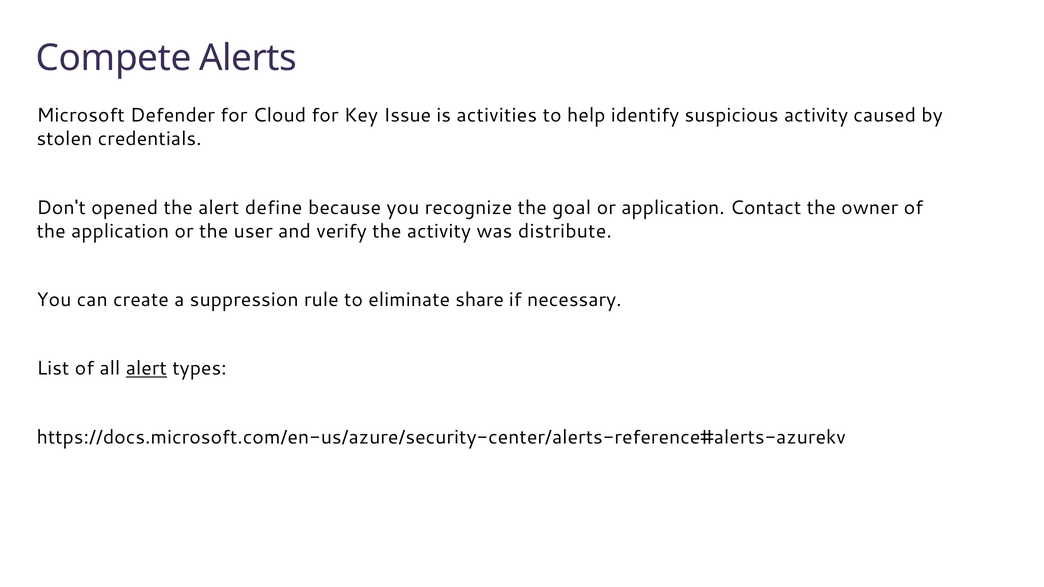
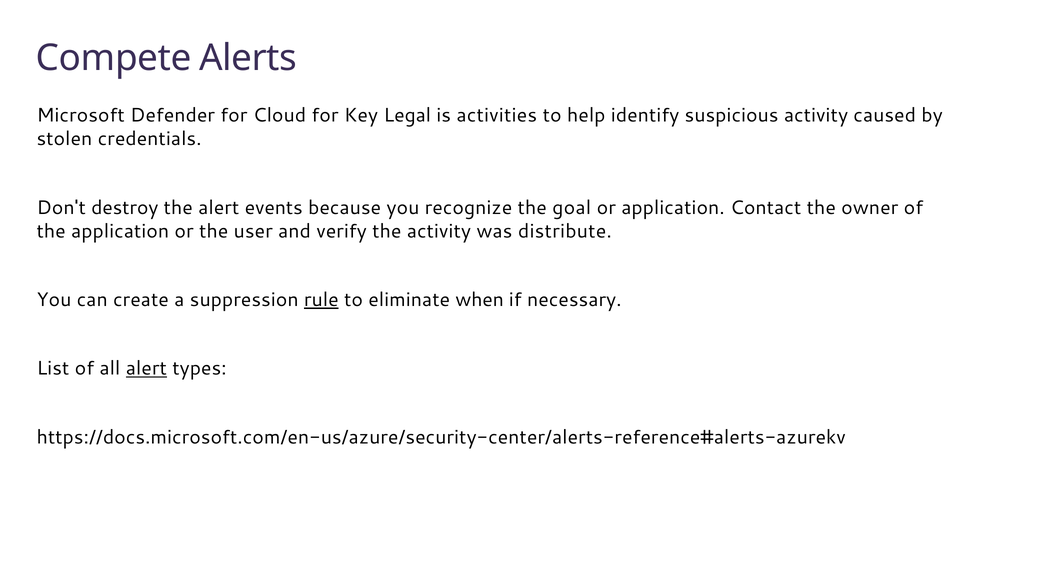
Issue: Issue -> Legal
opened: opened -> destroy
define: define -> events
rule underline: none -> present
share: share -> when
